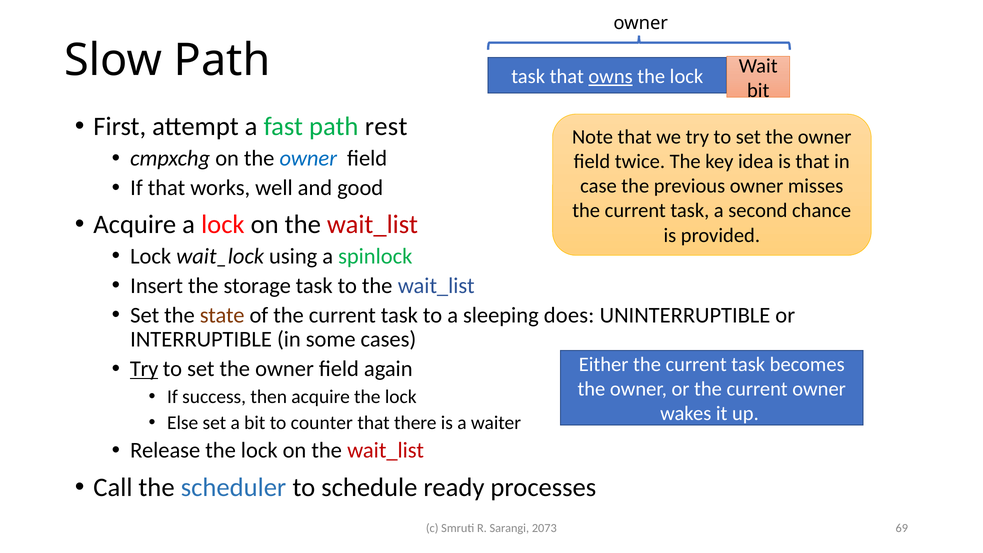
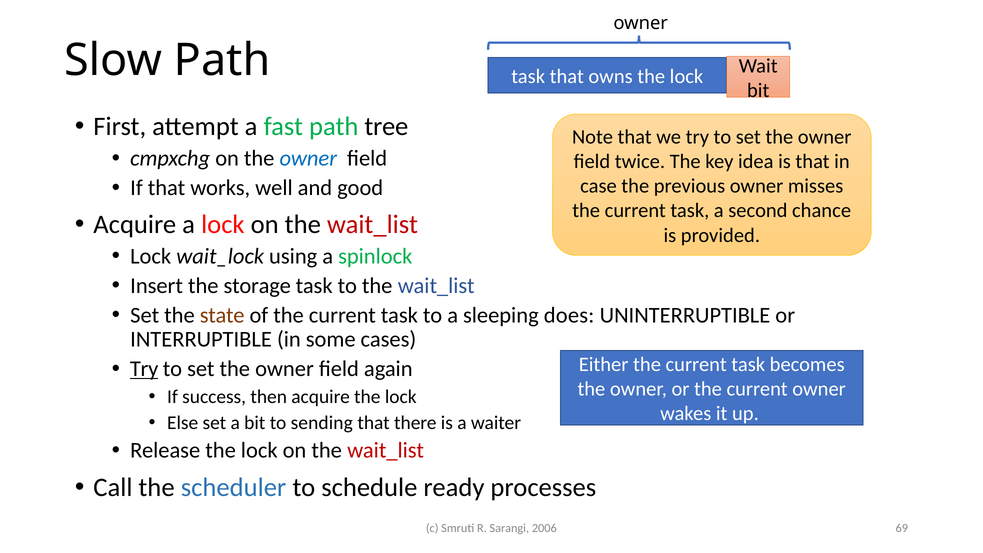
owns underline: present -> none
rest: rest -> tree
counter: counter -> sending
2073: 2073 -> 2006
